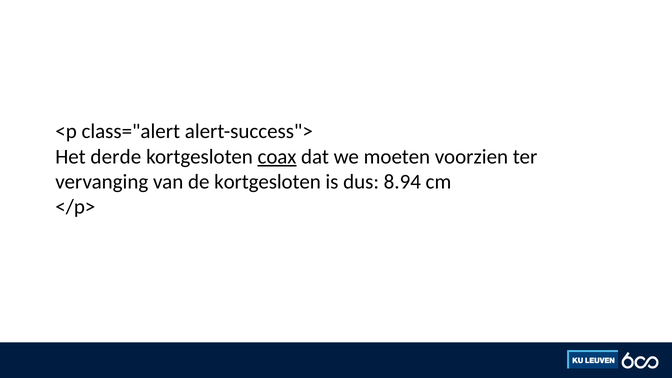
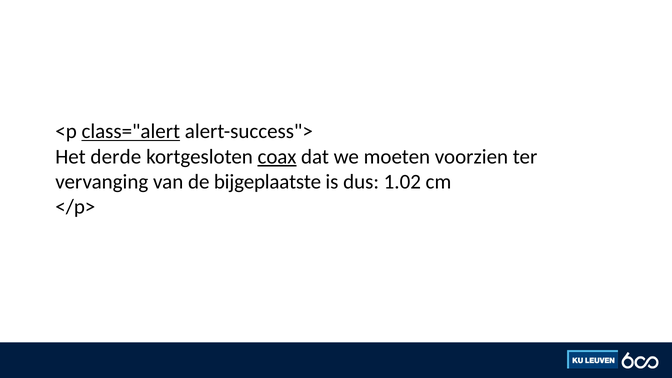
class="alert underline: none -> present
de kortgesloten: kortgesloten -> bijgeplaatste
8.94: 8.94 -> 1.02
